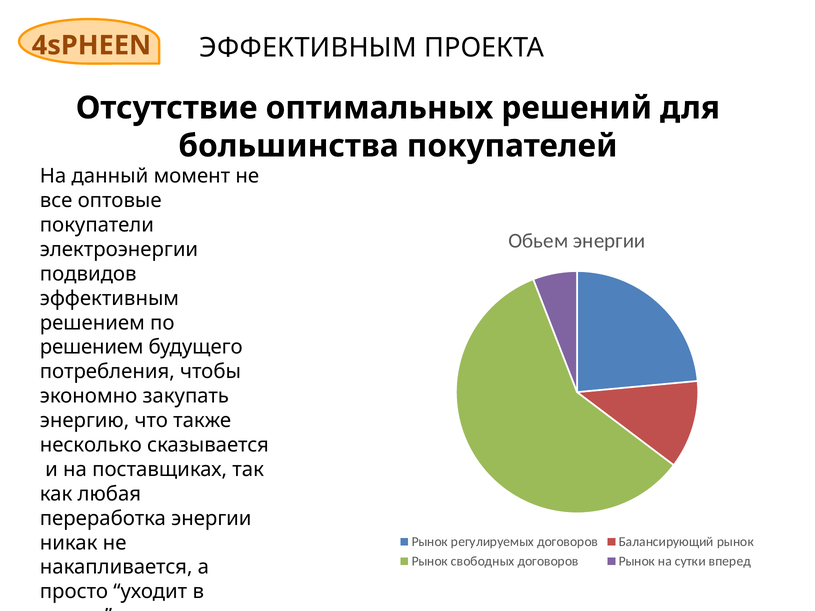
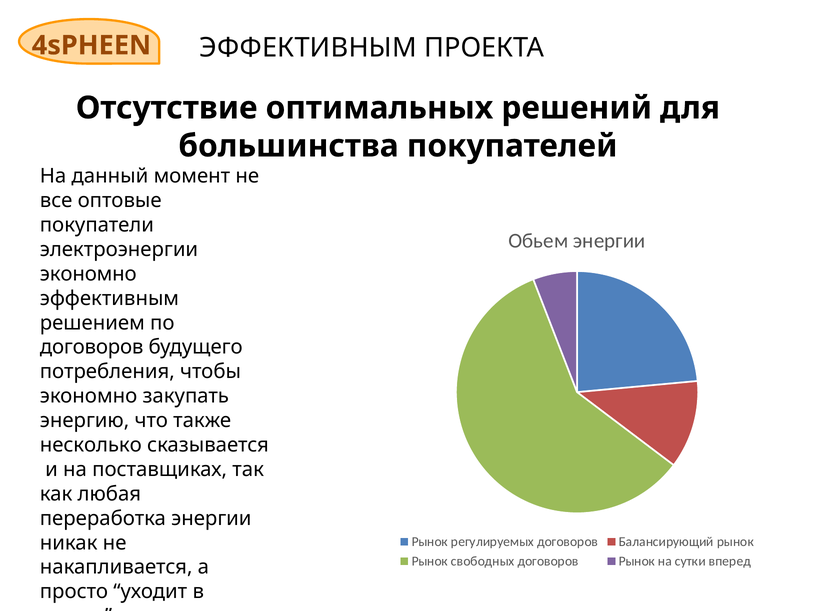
подвидов at (88, 274): подвидов -> экономно
решением at (92, 347): решением -> договоров
